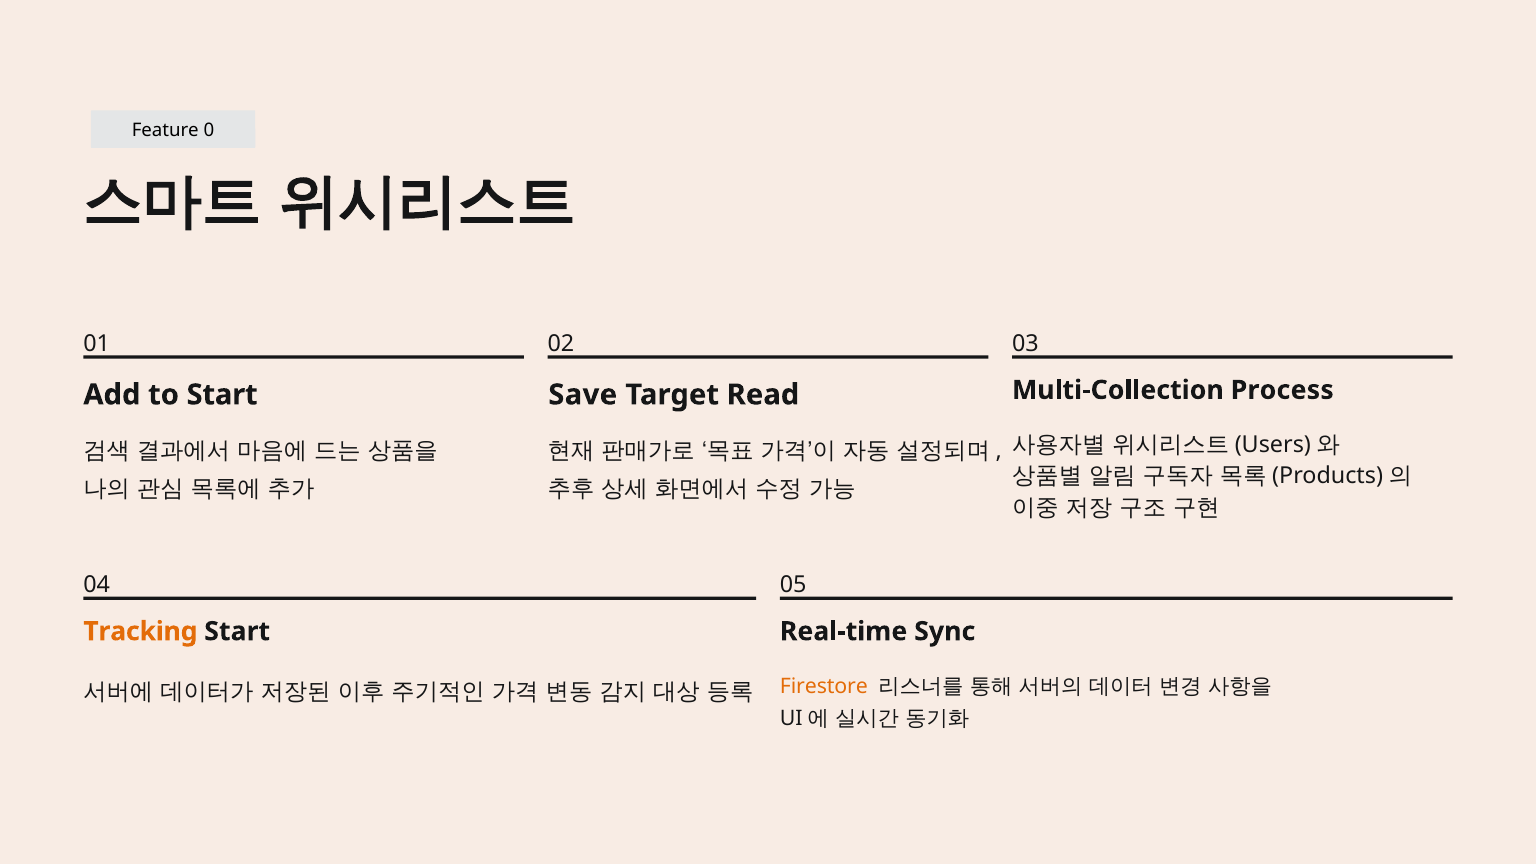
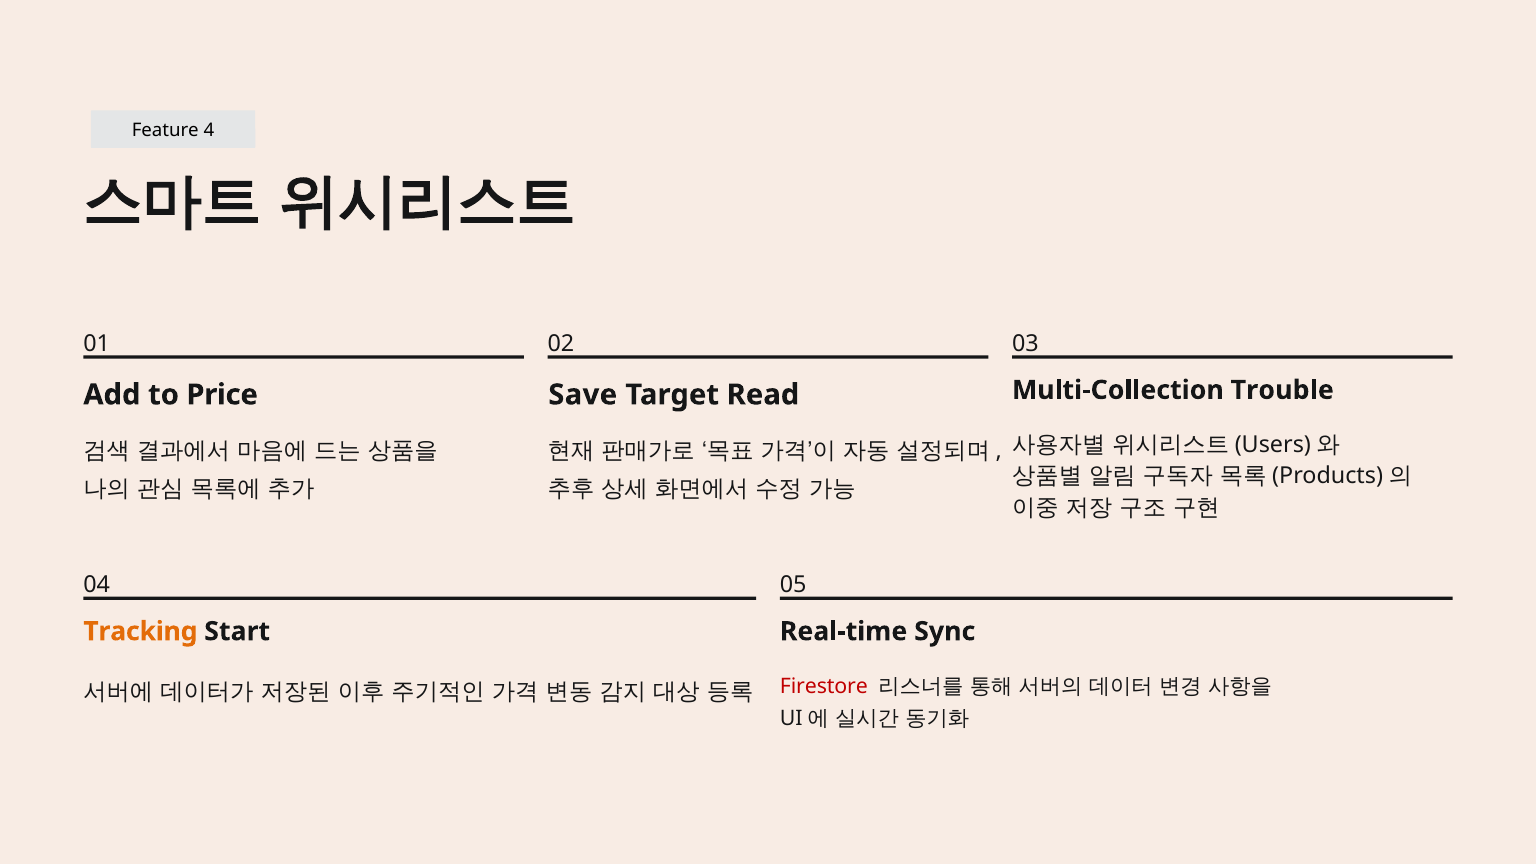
0: 0 -> 4
Process: Process -> Trouble
to Start: Start -> Price
Firestore colour: orange -> red
